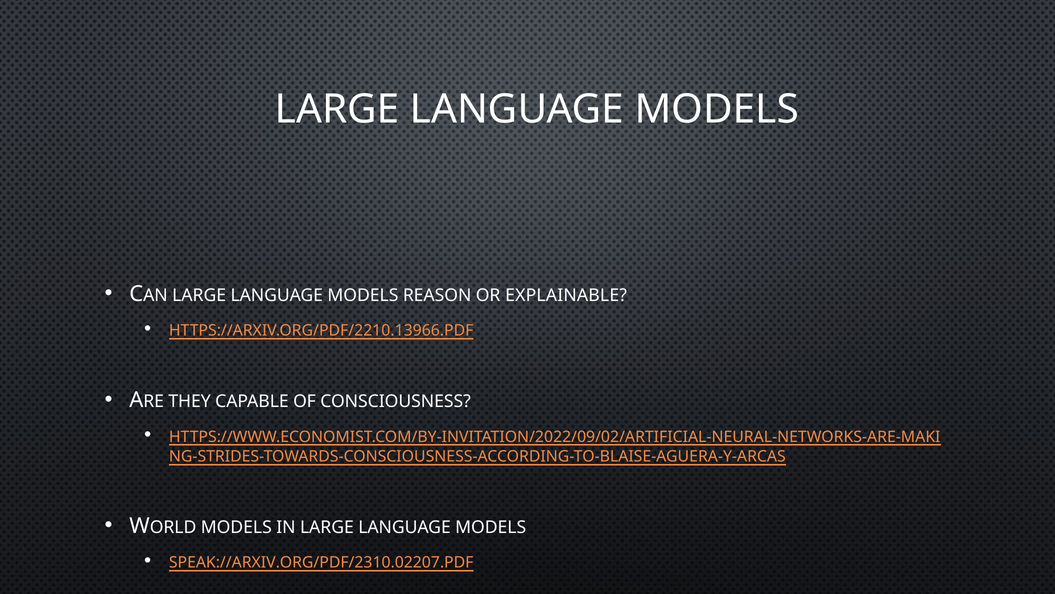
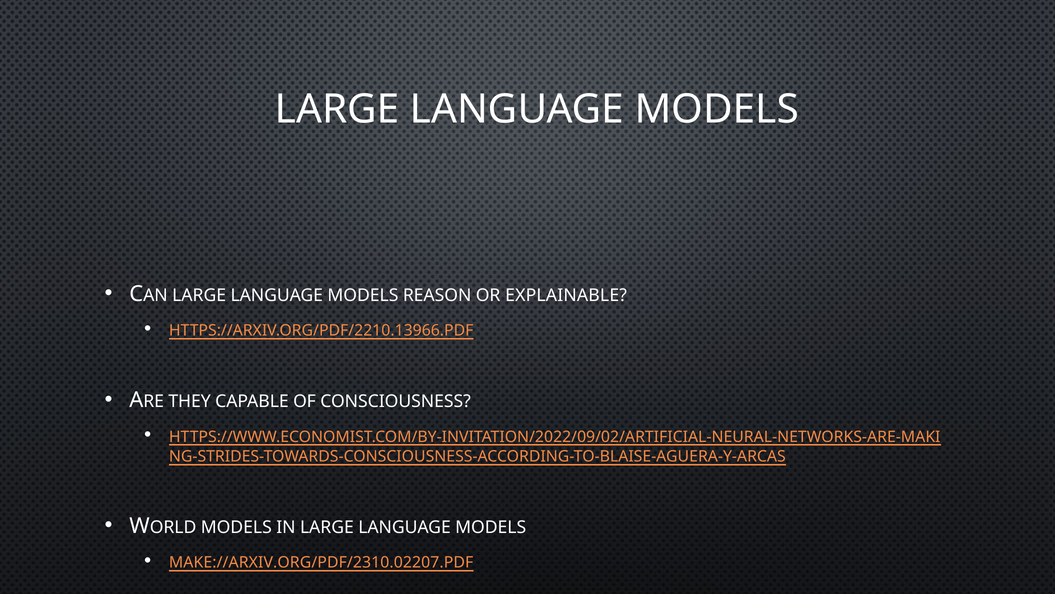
SPEAK://ARXIV.ORG/PDF/2310.02207.PDF: SPEAK://ARXIV.ORG/PDF/2310.02207.PDF -> MAKE://ARXIV.ORG/PDF/2310.02207.PDF
